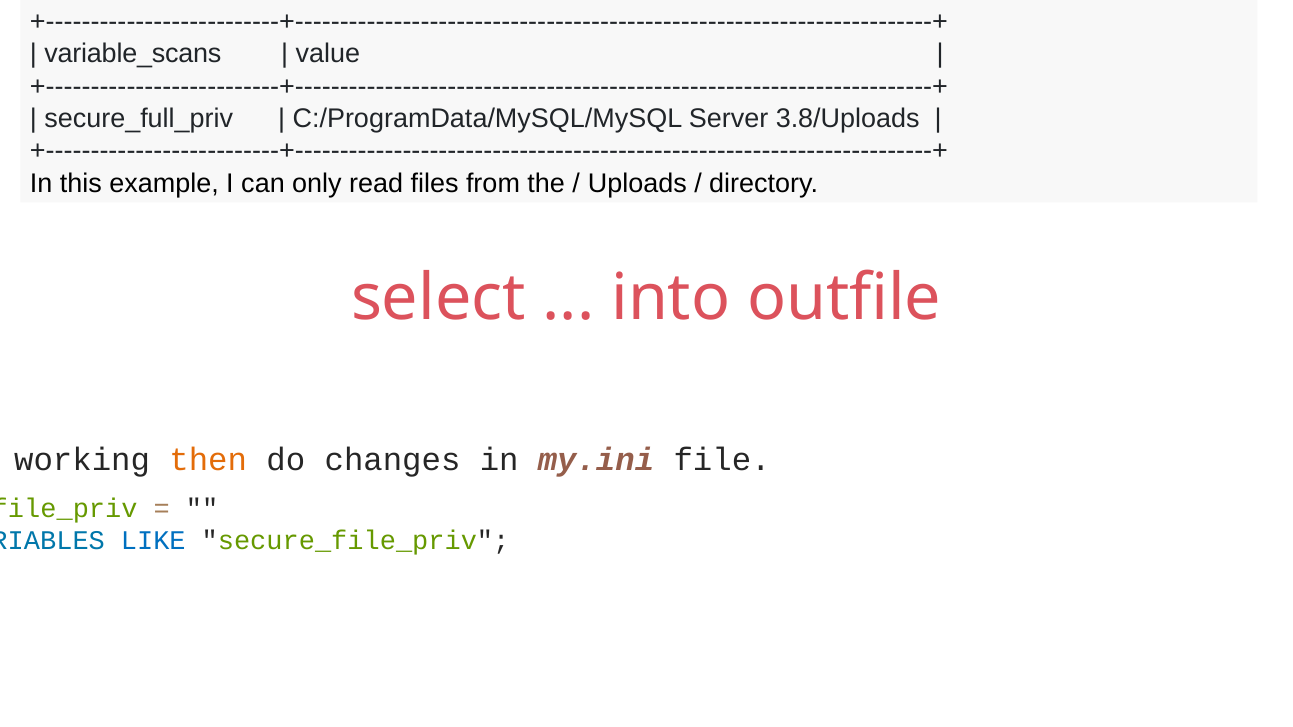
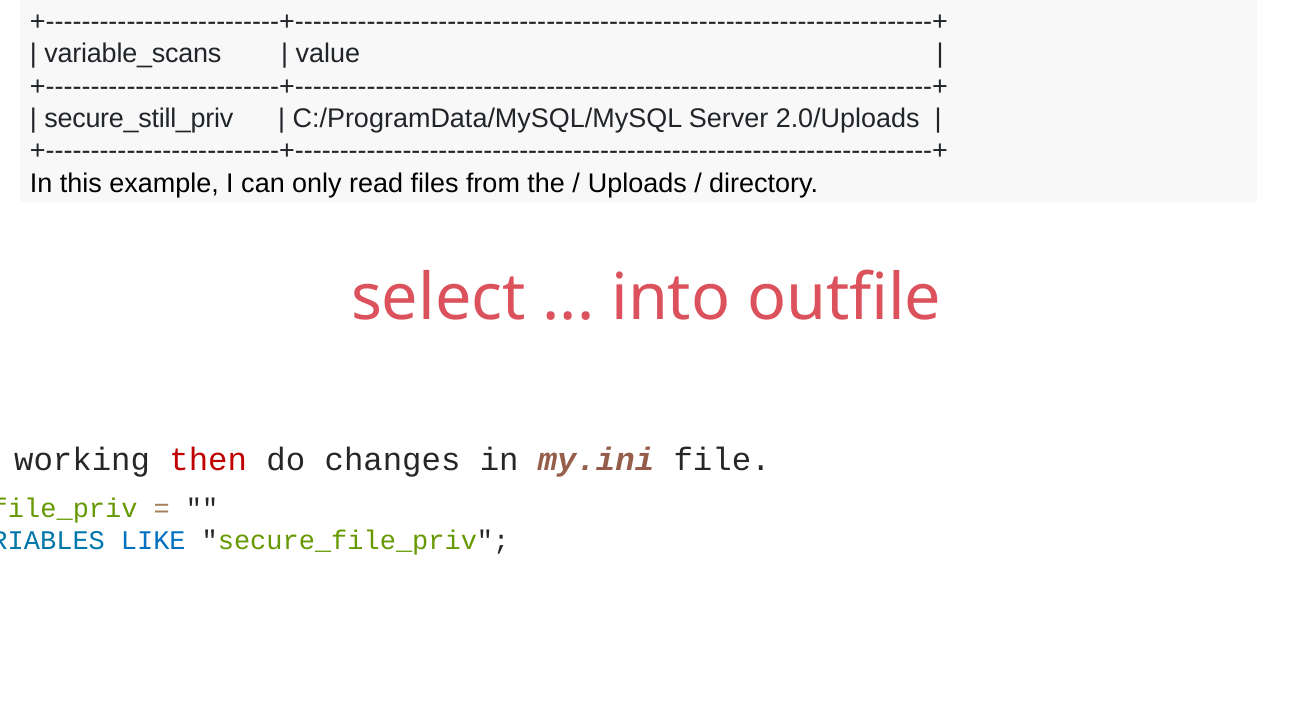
secure_full_priv: secure_full_priv -> secure_still_priv
3.8/Uploads: 3.8/Uploads -> 2.0/Uploads
then colour: orange -> red
